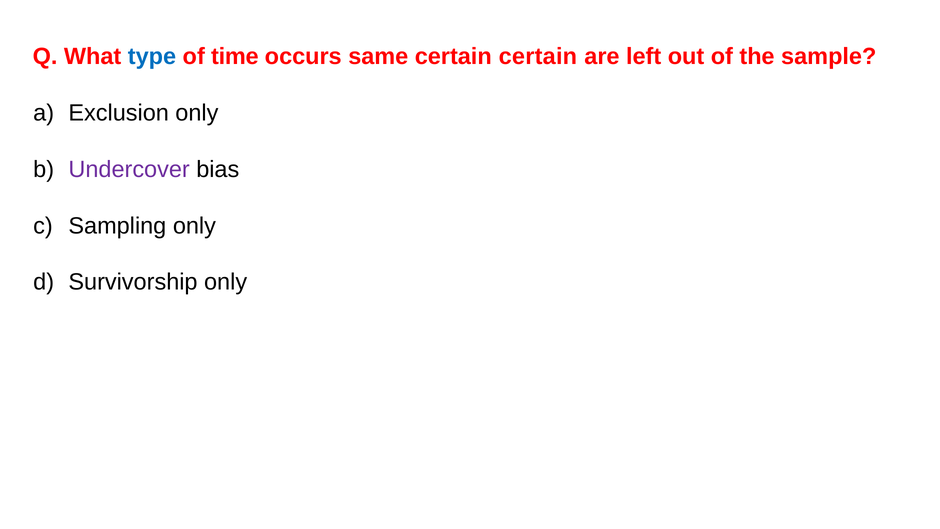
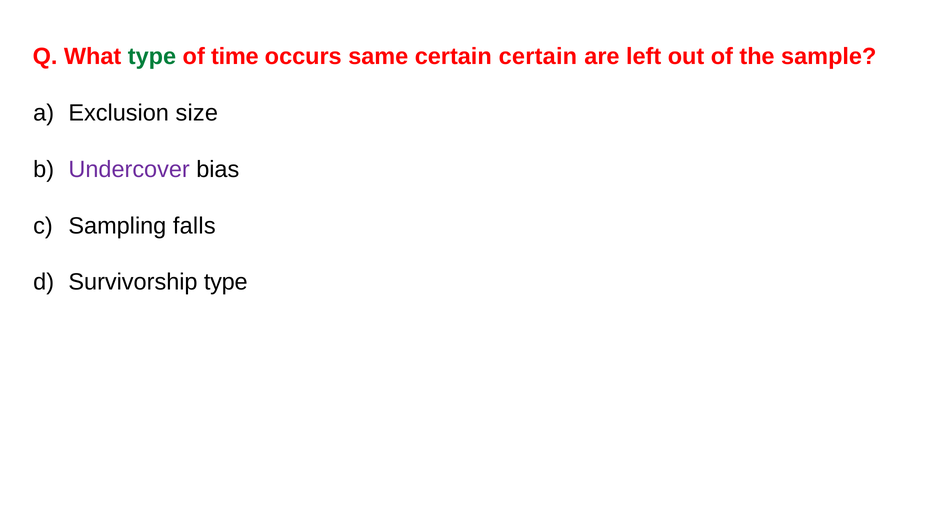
type at (152, 56) colour: blue -> green
Exclusion only: only -> size
Sampling only: only -> falls
Survivorship only: only -> type
